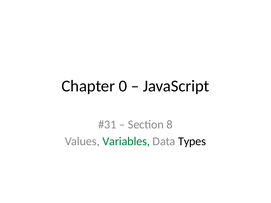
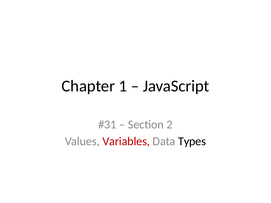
0: 0 -> 1
8: 8 -> 2
Variables colour: green -> red
